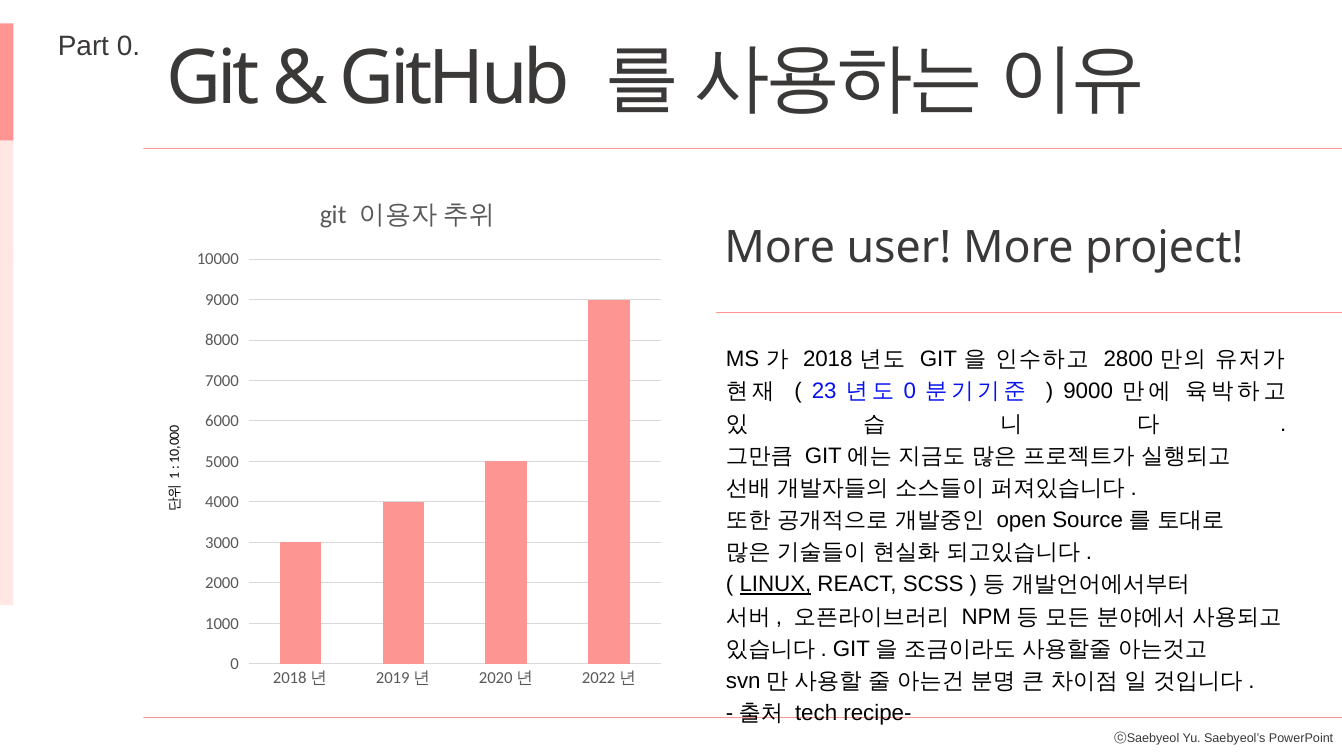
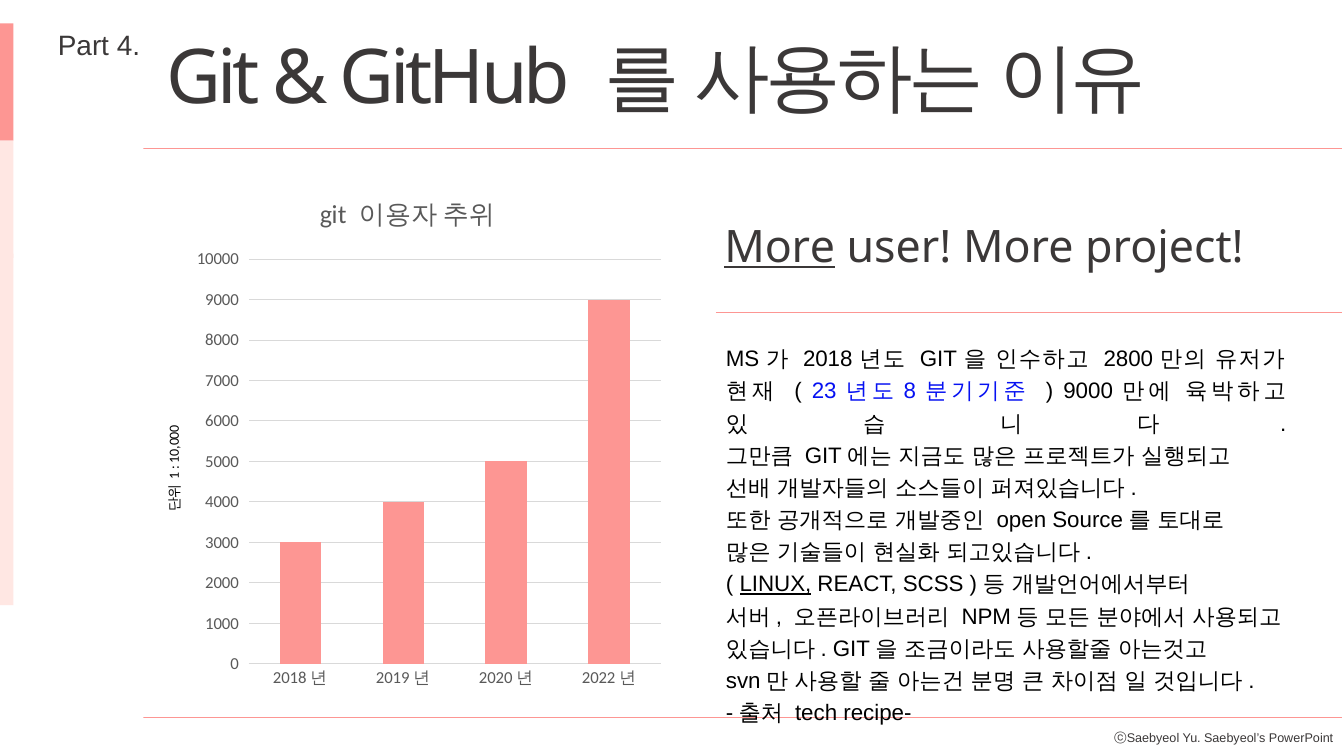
Part 0: 0 -> 4
More at (780, 248) underline: none -> present
0 at (910, 391): 0 -> 8
